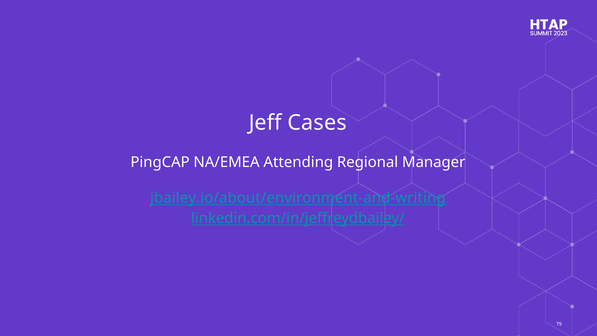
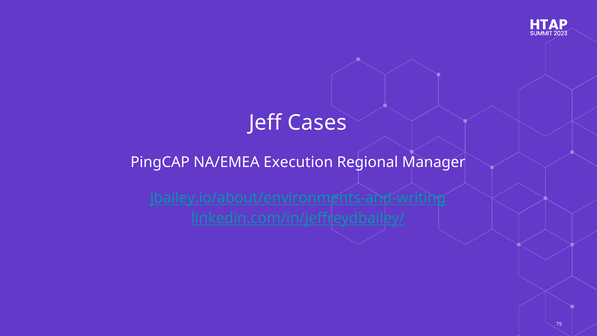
Attending: Attending -> Execution
jbailey.io/about/environment-and-writing: jbailey.io/about/environment-and-writing -> jbailey.io/about/environments-and-writing
